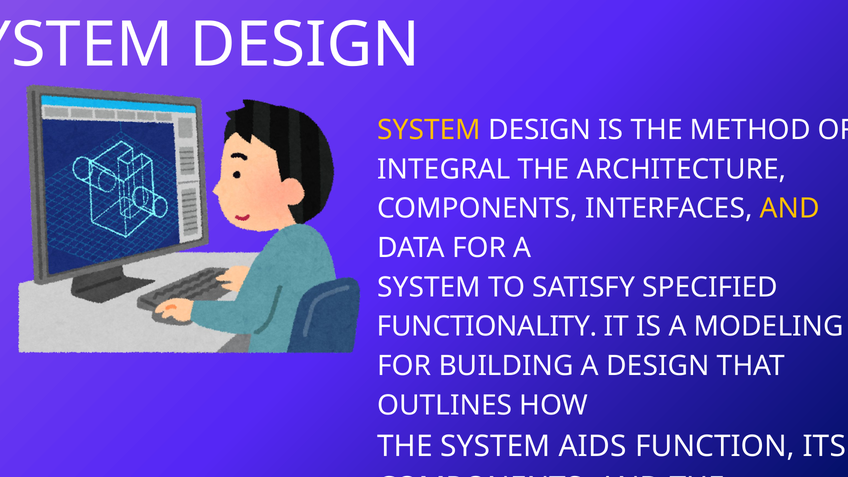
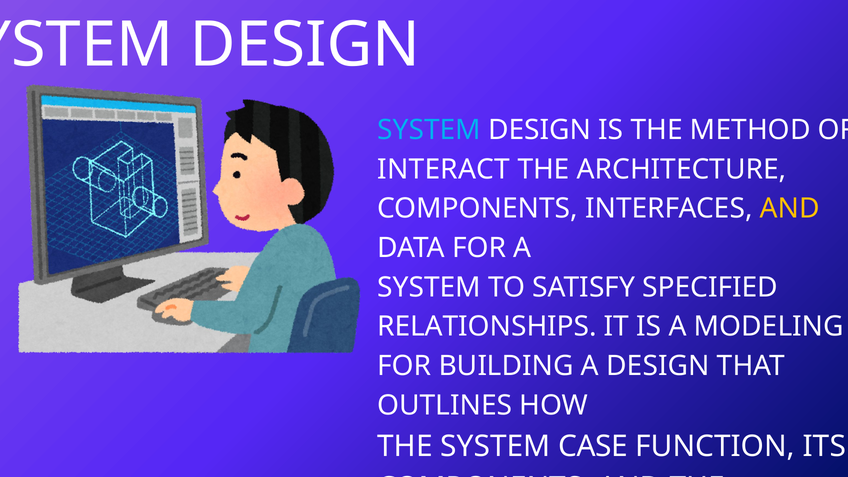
SYSTEM at (429, 130) colour: yellow -> light blue
INTEGRAL: INTEGRAL -> INTERACT
FUNCTIONALITY: FUNCTIONALITY -> RELATIONSHIPS
AIDS: AIDS -> CASE
